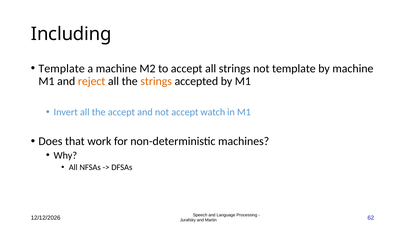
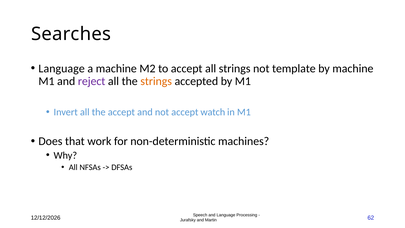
Including: Including -> Searches
Template at (62, 68): Template -> Language
reject colour: orange -> purple
